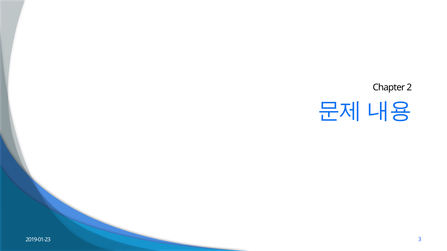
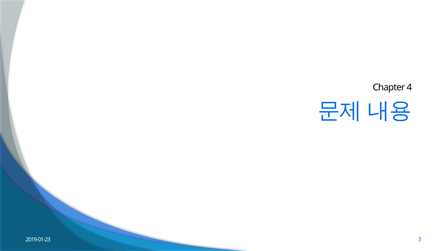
2: 2 -> 4
